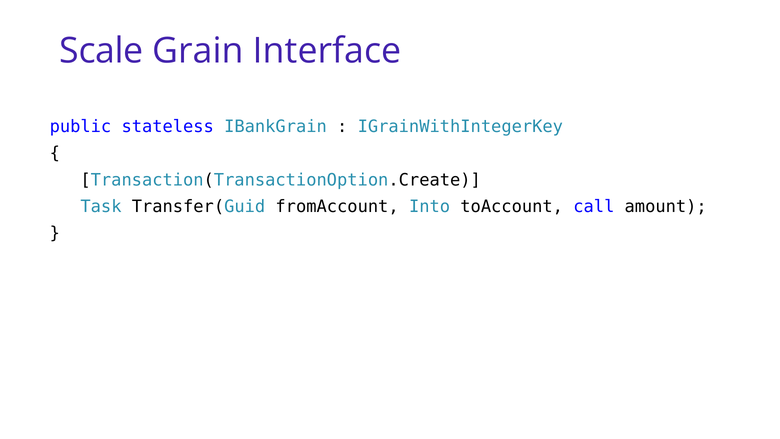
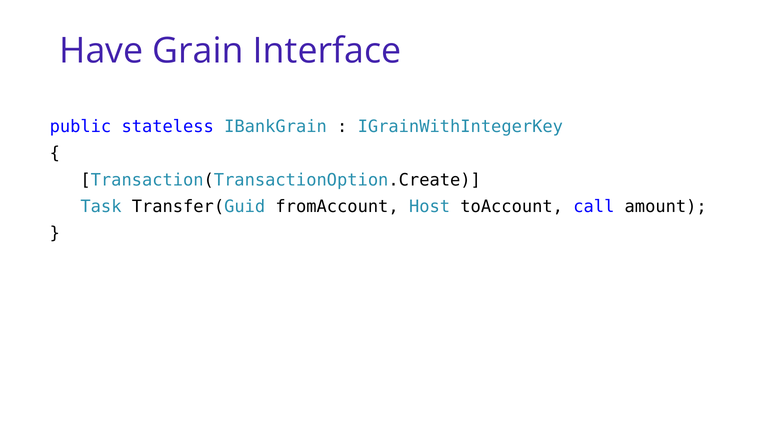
Scale: Scale -> Have
Into: Into -> Host
